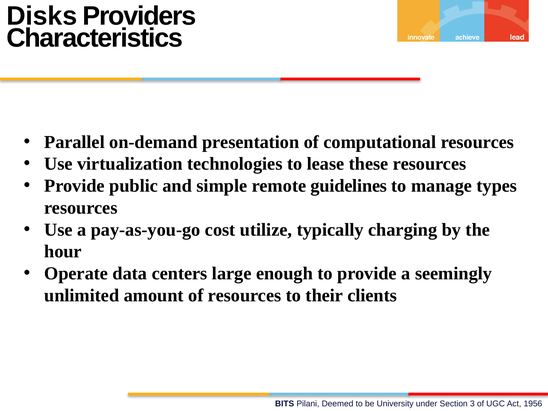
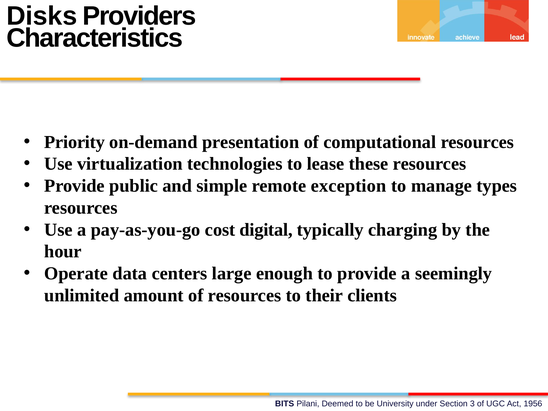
Parallel: Parallel -> Priority
guidelines: guidelines -> exception
utilize: utilize -> digital
